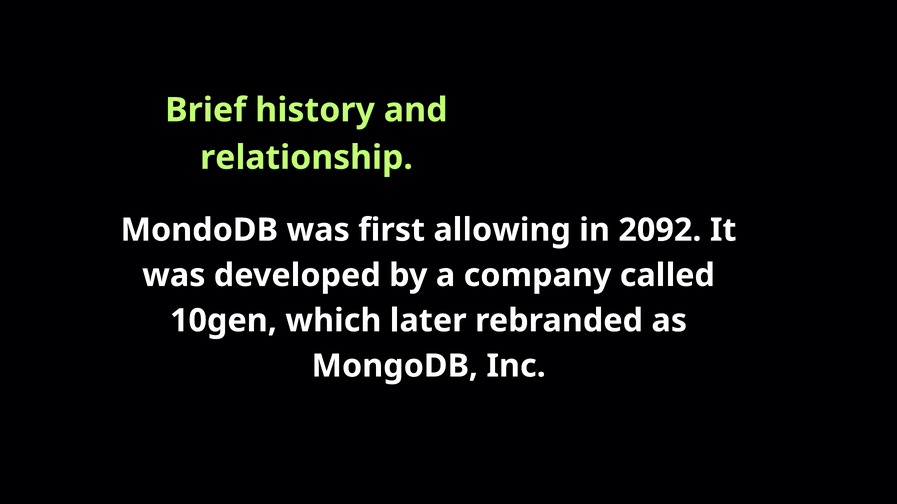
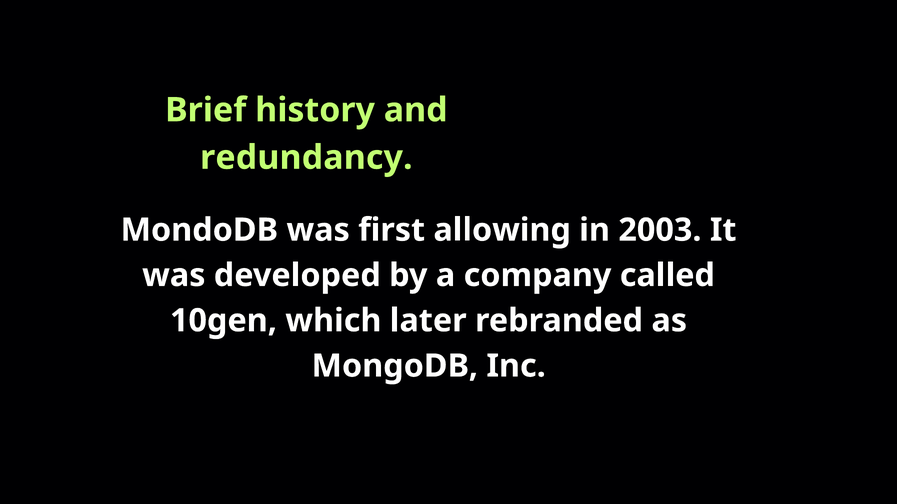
relationship: relationship -> redundancy
2092: 2092 -> 2003
